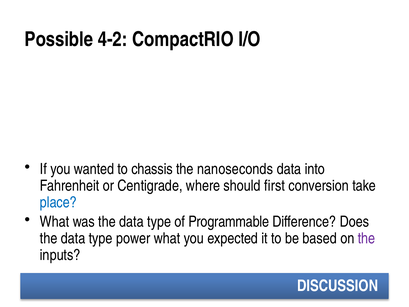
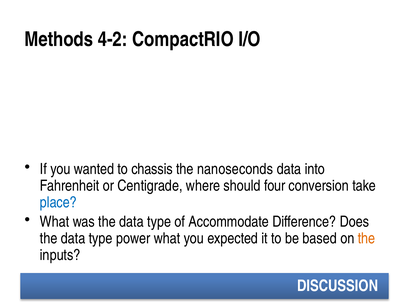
Possible: Possible -> Methods
first: first -> four
Programmable: Programmable -> Accommodate
the at (367, 238) colour: purple -> orange
